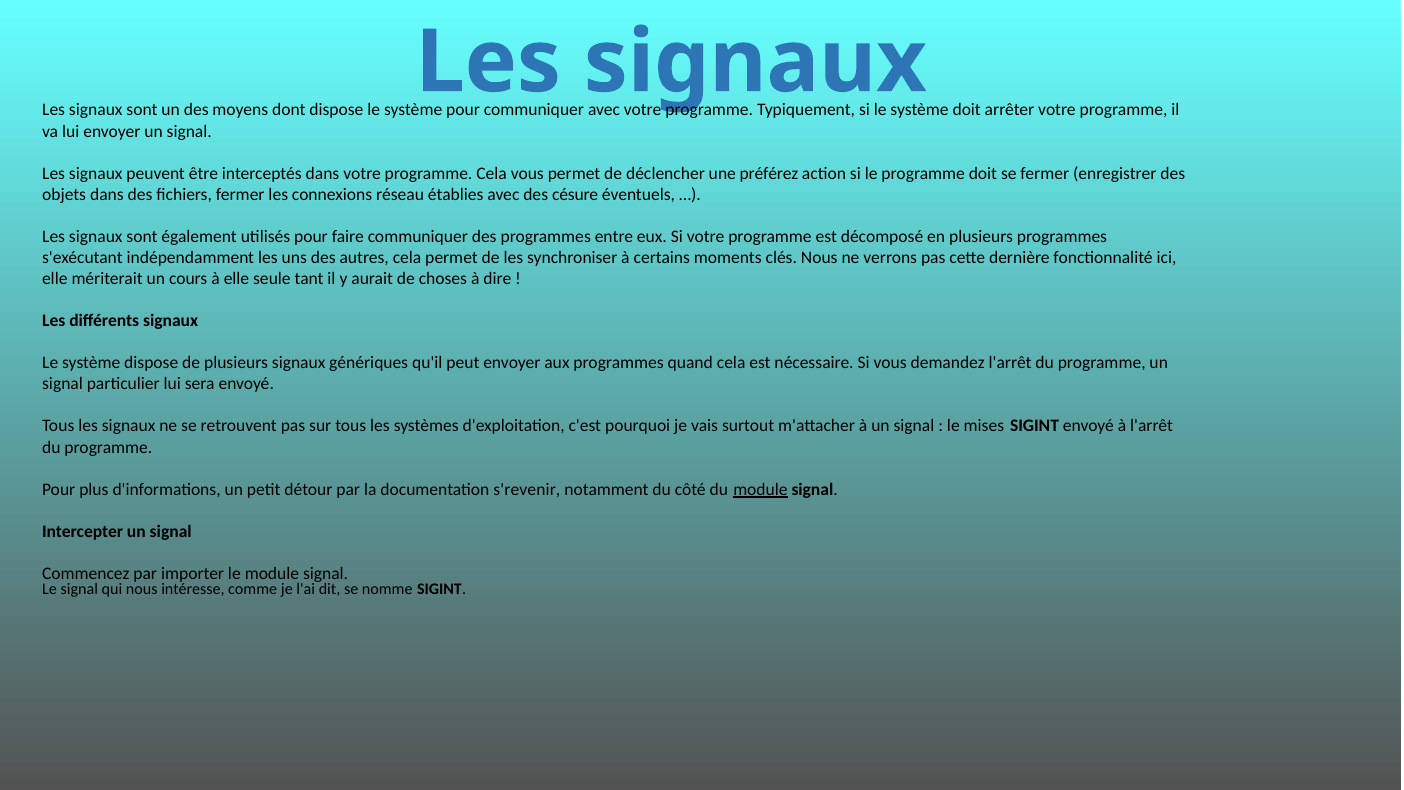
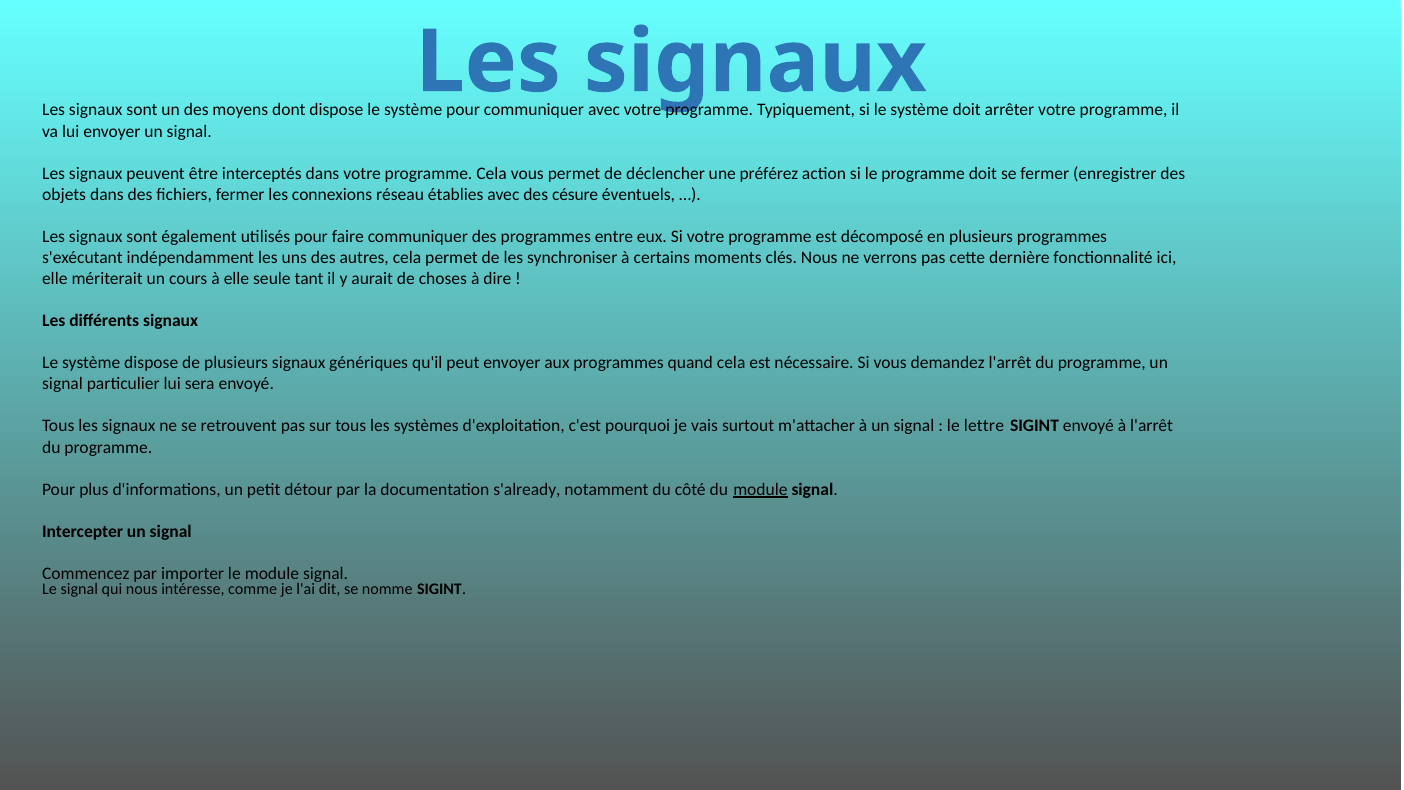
mises: mises -> lettre
s'revenir: s'revenir -> s'already
